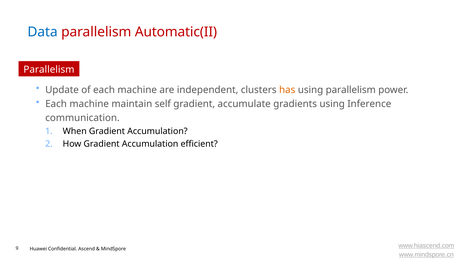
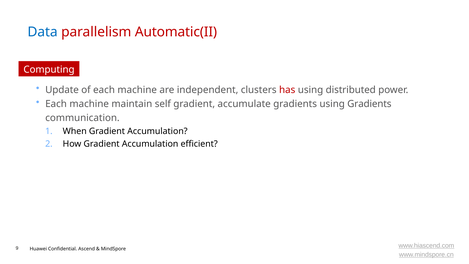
Parallelism at (49, 69): Parallelism -> Computing
has colour: orange -> red
using parallelism: parallelism -> distributed
using Inference: Inference -> Gradients
